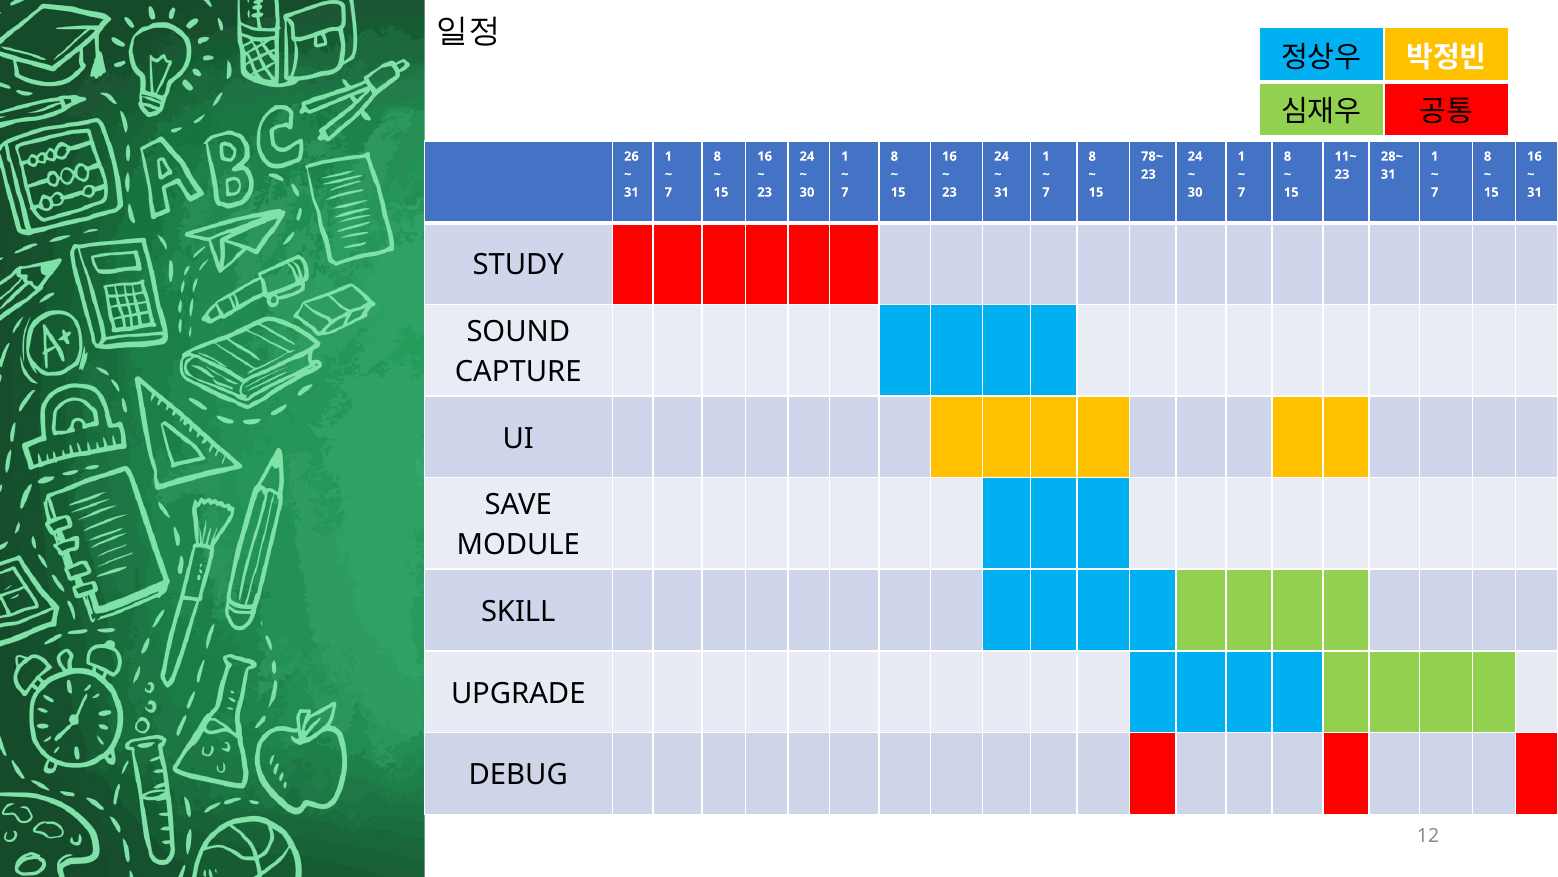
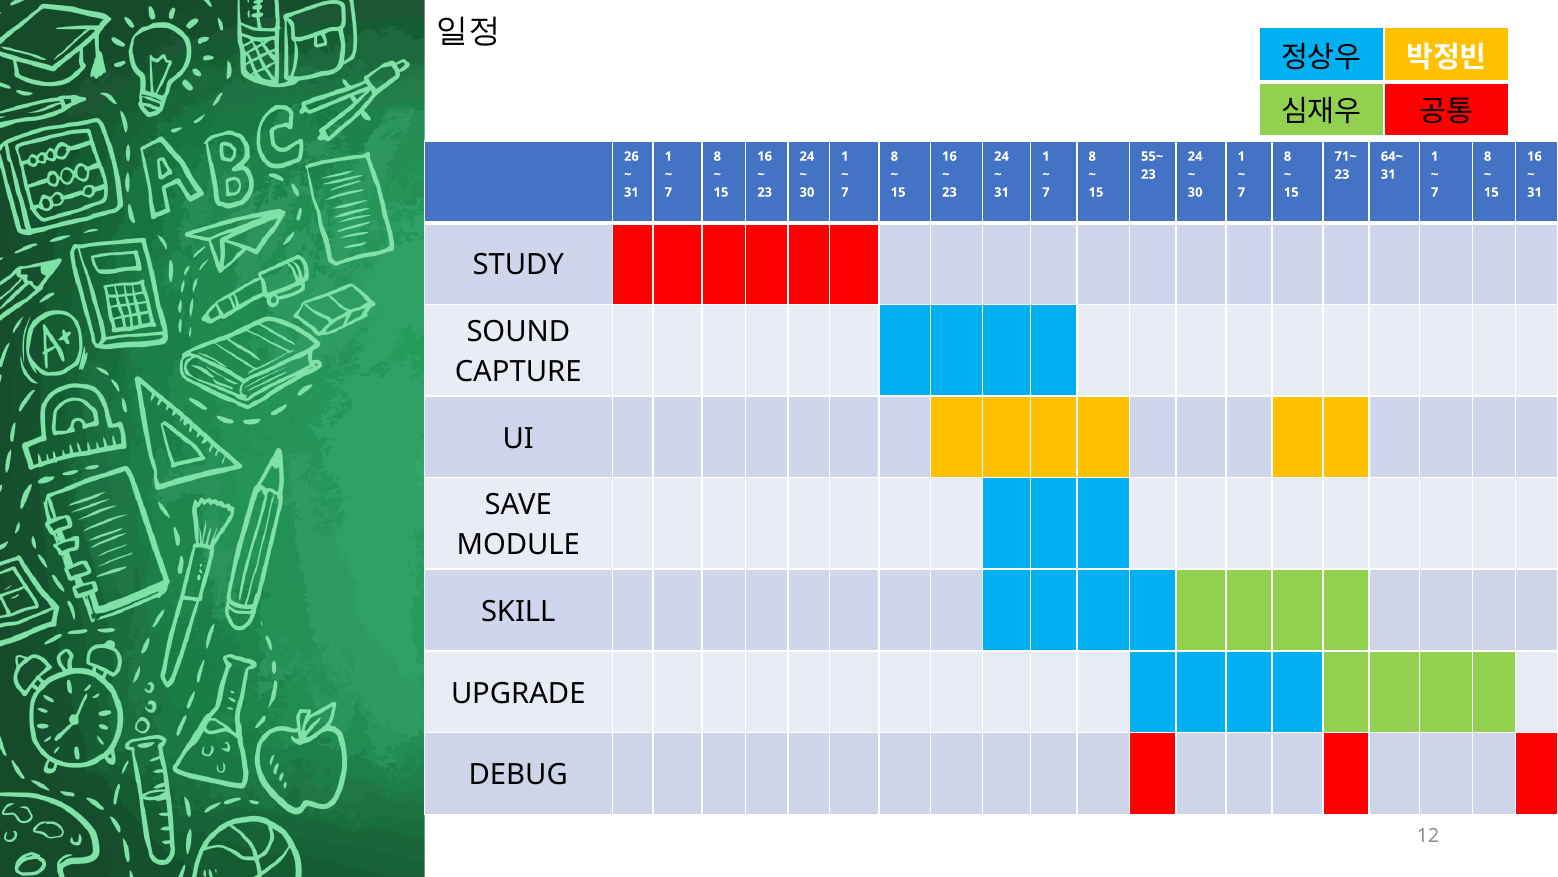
78~: 78~ -> 55~
11~: 11~ -> 71~
28~: 28~ -> 64~
